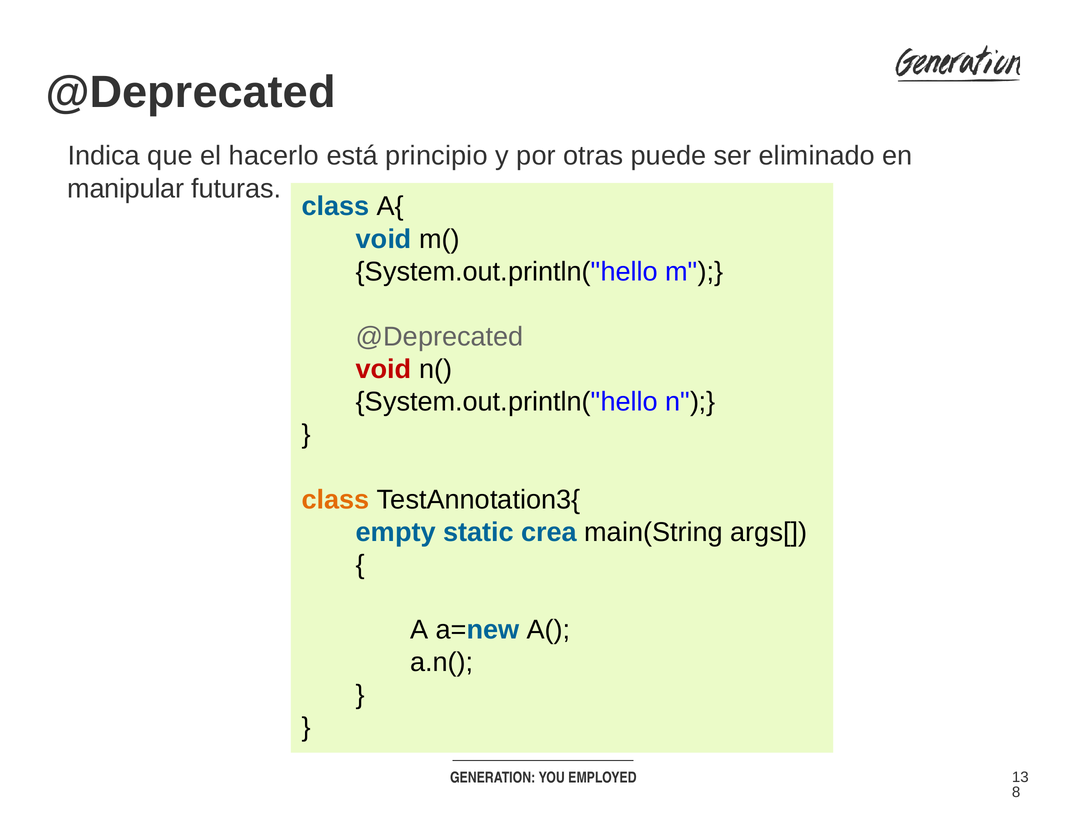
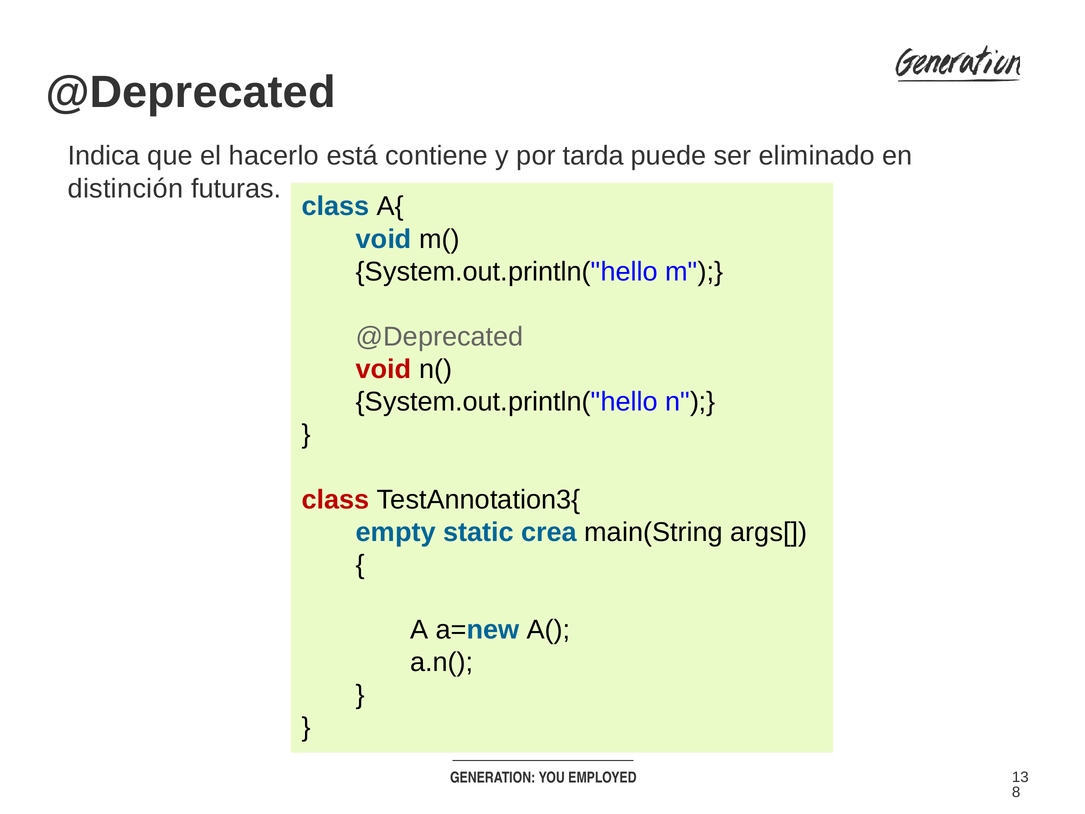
principio: principio -> contiene
otras: otras -> tarda
manipular: manipular -> distinción
class at (336, 499) colour: orange -> red
